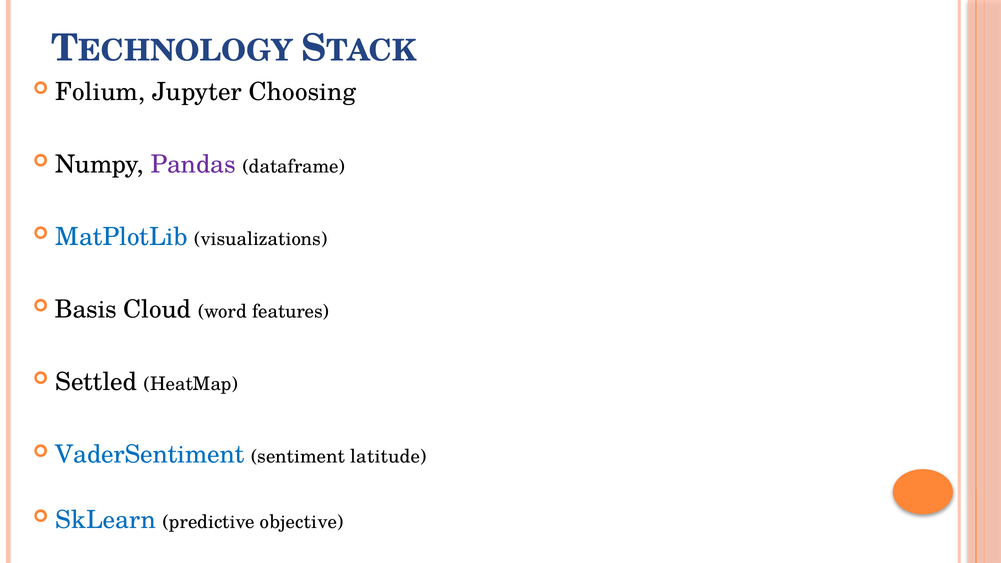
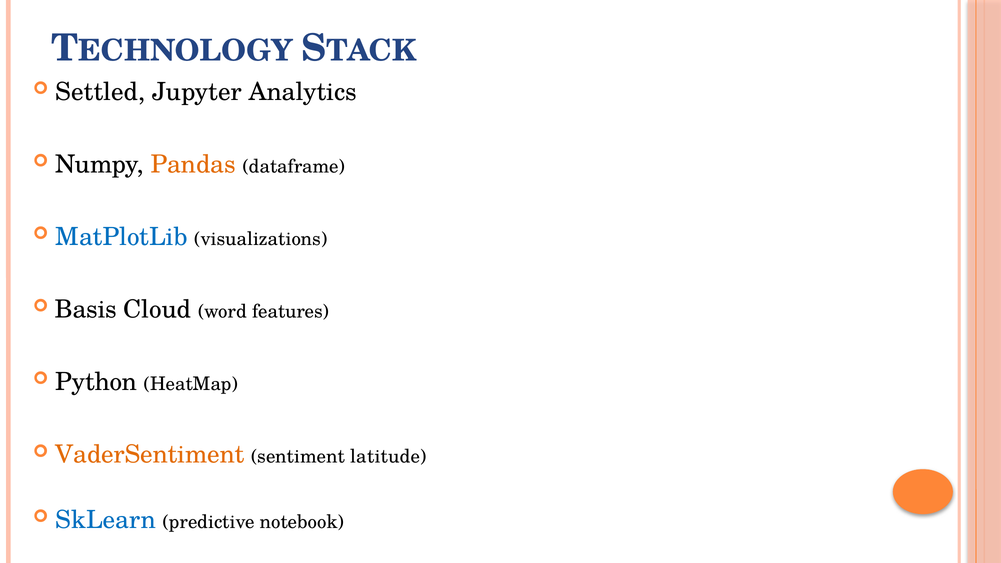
Folium: Folium -> Settled
Choosing: Choosing -> Analytics
Pandas colour: purple -> orange
Settled: Settled -> Python
VaderSentiment colour: blue -> orange
objective: objective -> notebook
